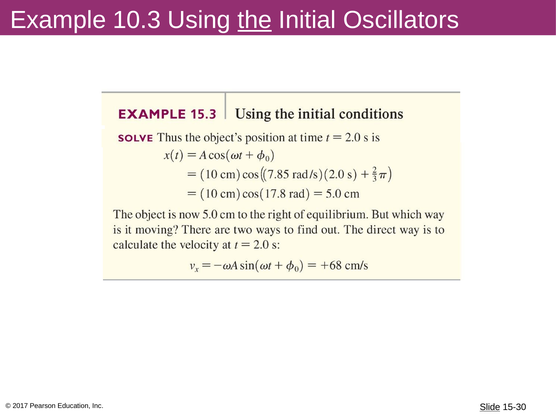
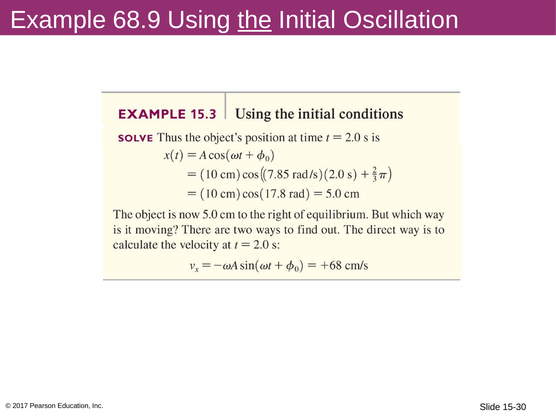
10.3: 10.3 -> 68.9
Oscillators: Oscillators -> Oscillation
Slide underline: present -> none
